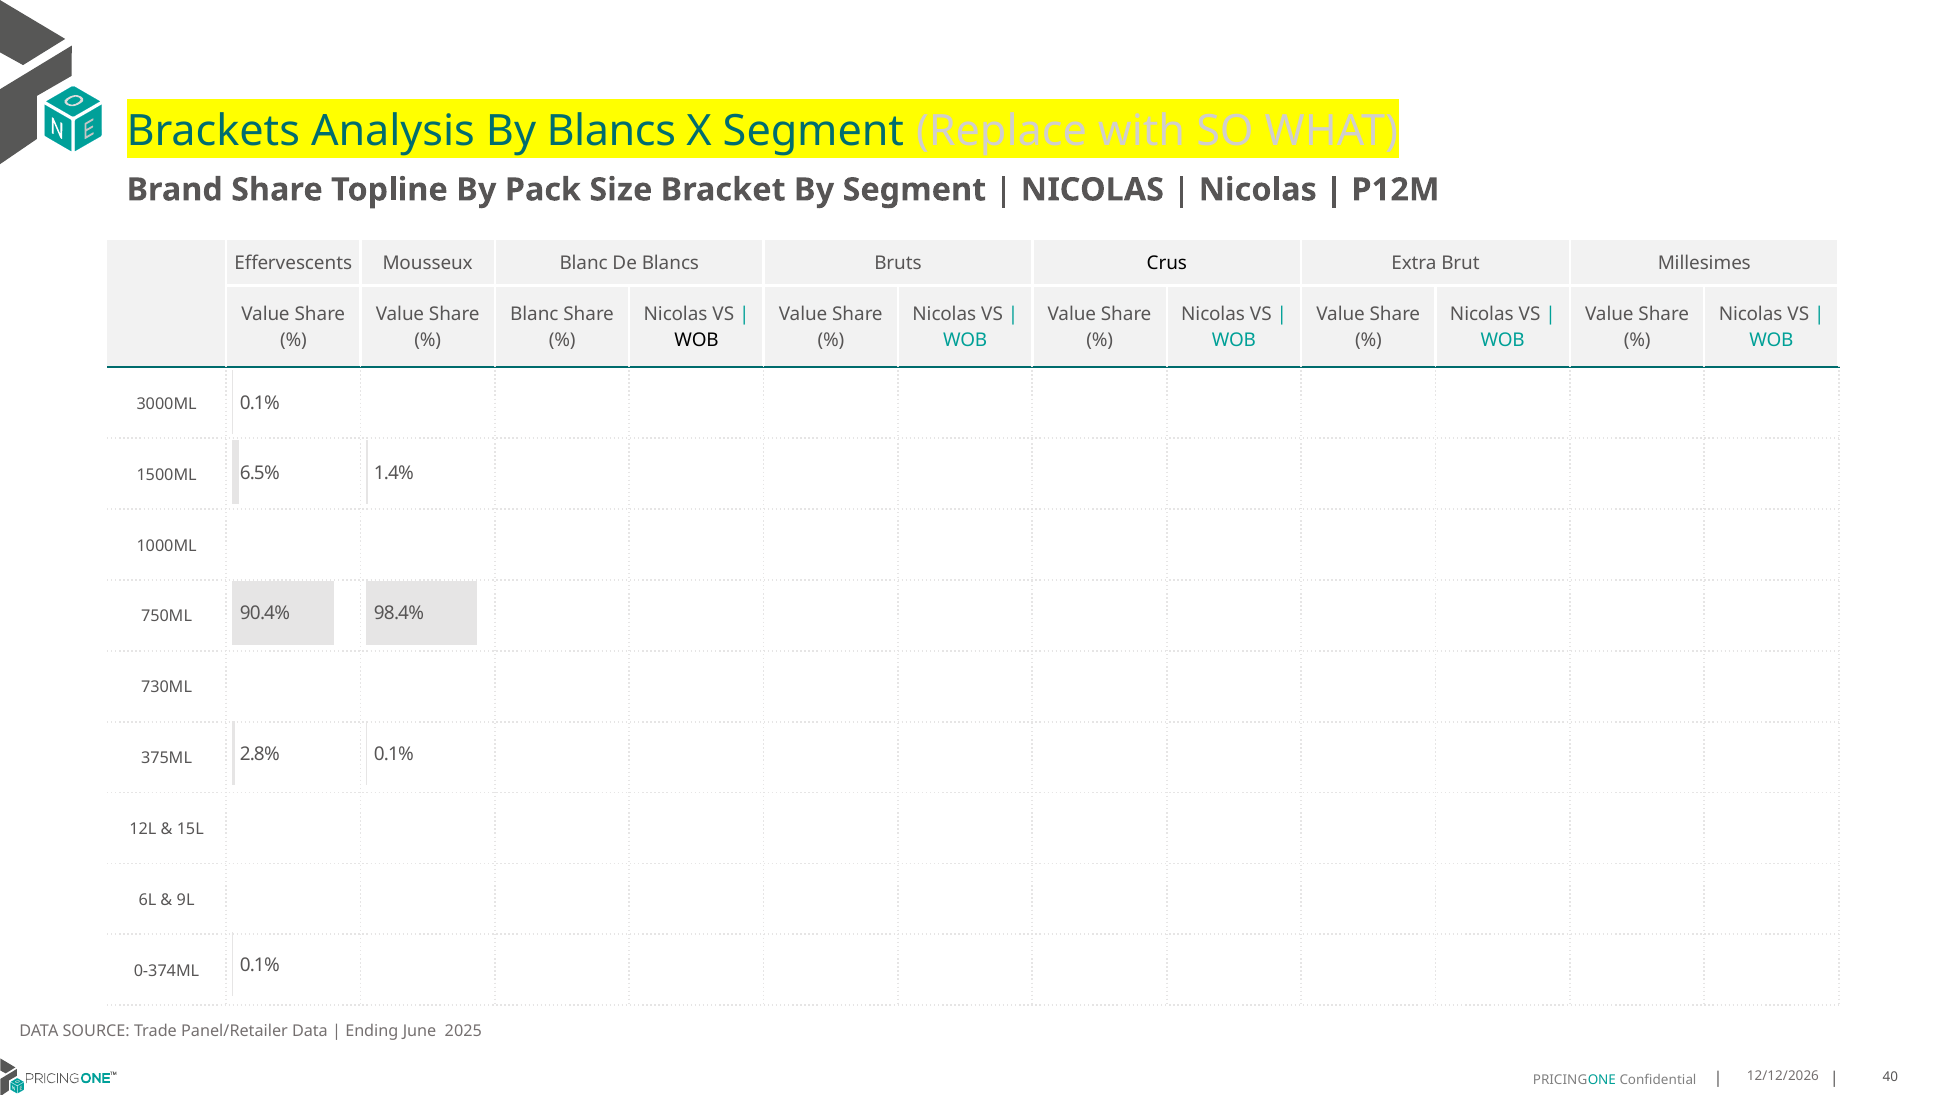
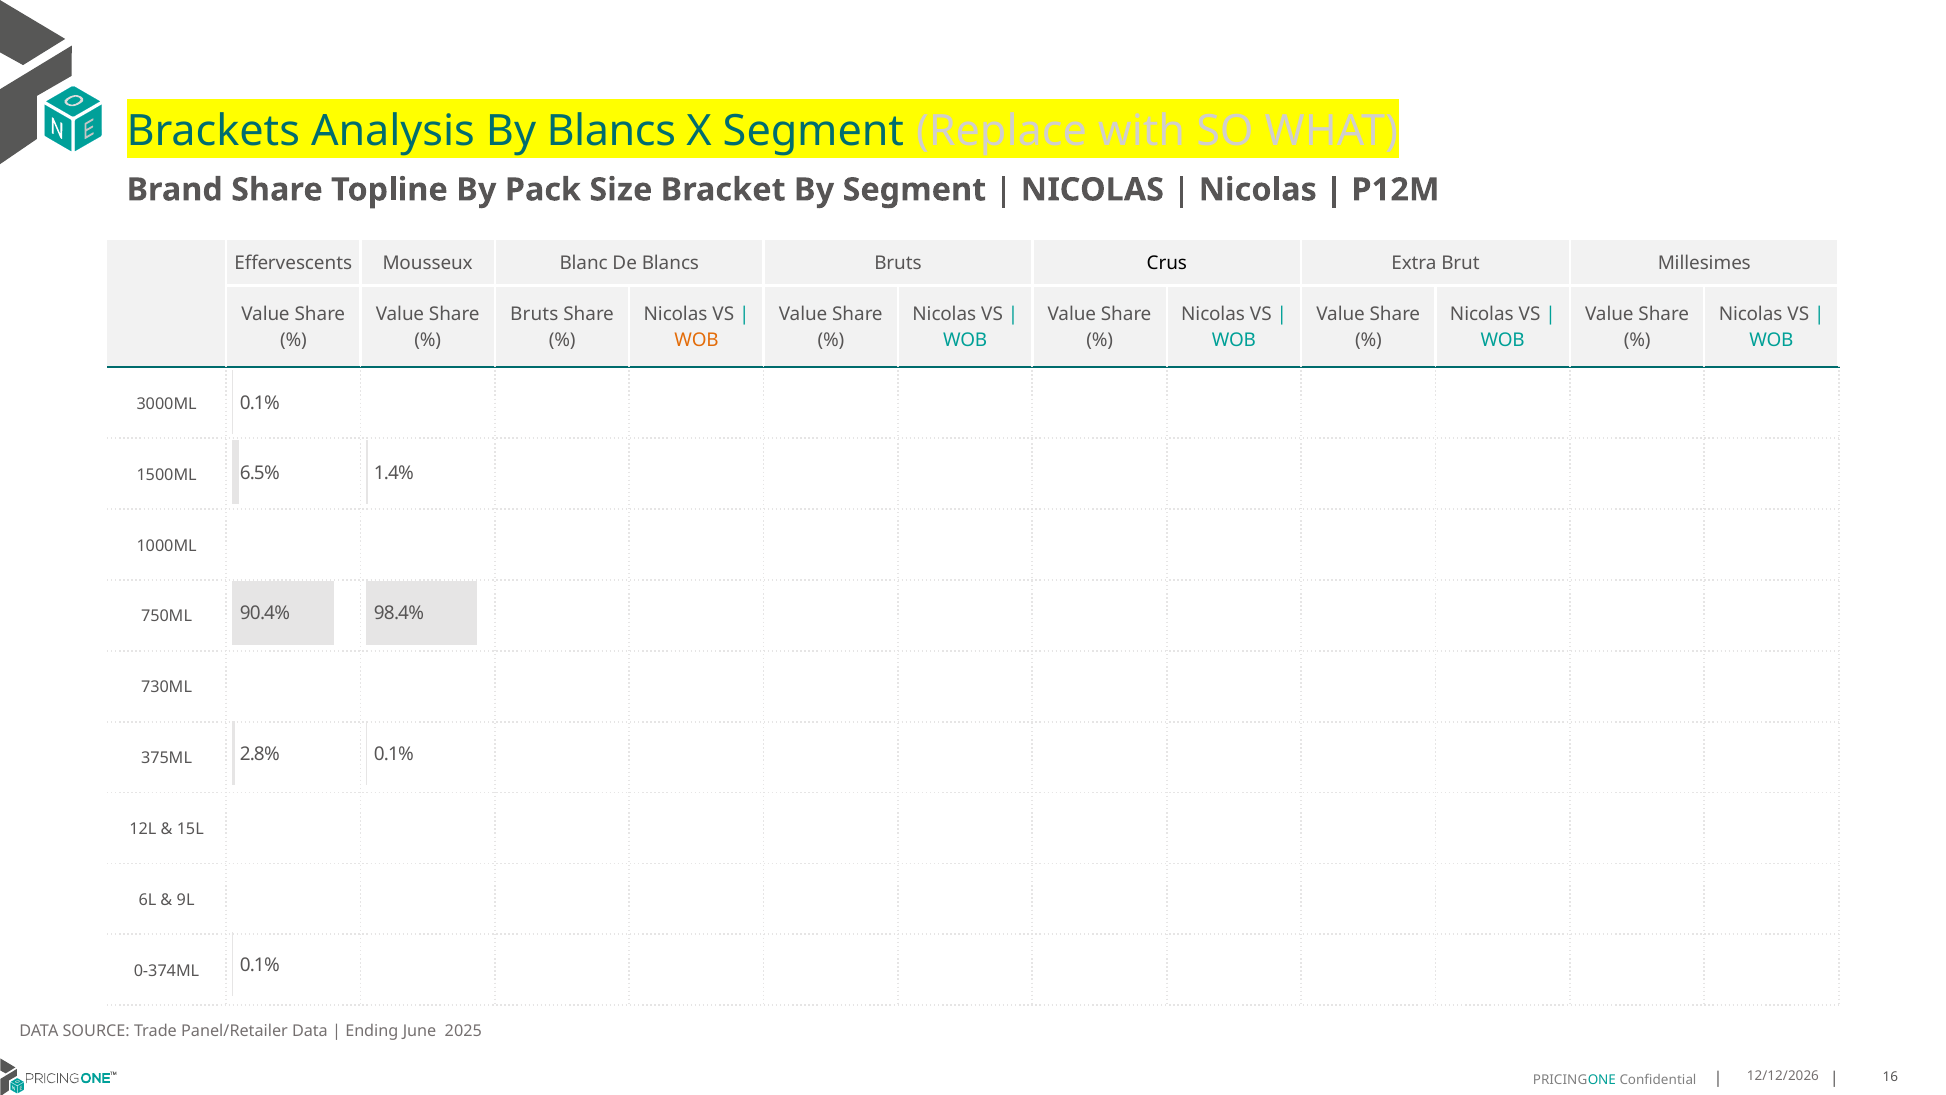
Blanc at (534, 314): Blanc -> Bruts
WOB at (697, 340) colour: black -> orange
40: 40 -> 16
